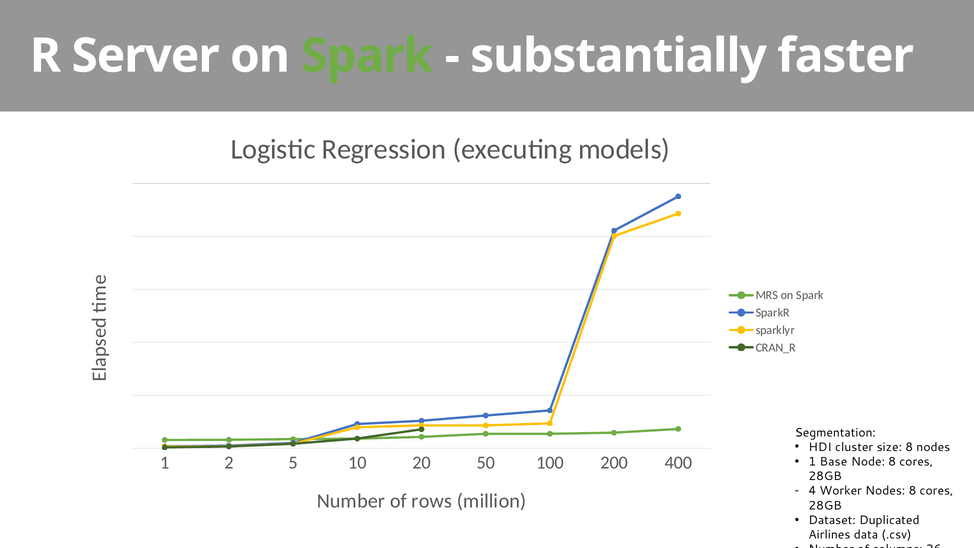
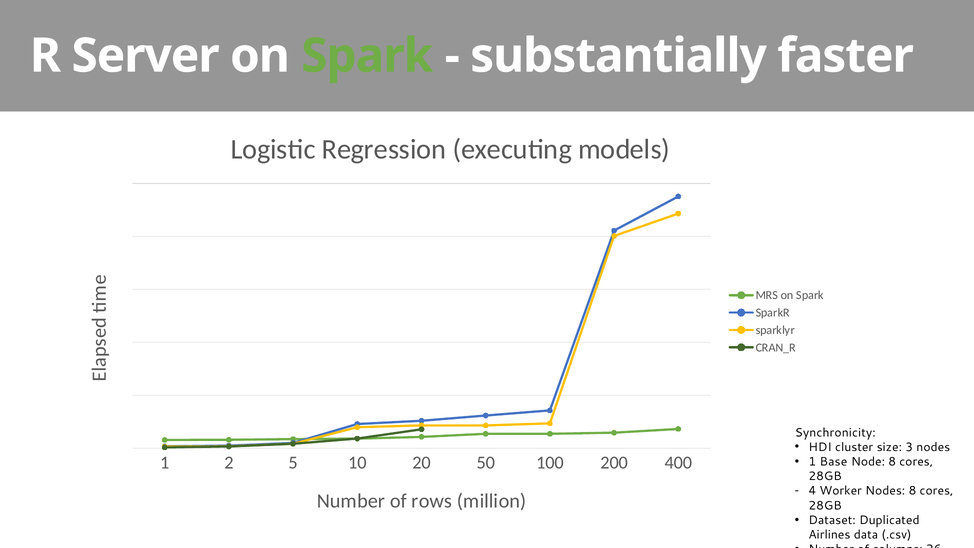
Segmentation: Segmentation -> Synchronicity
size 8: 8 -> 3
